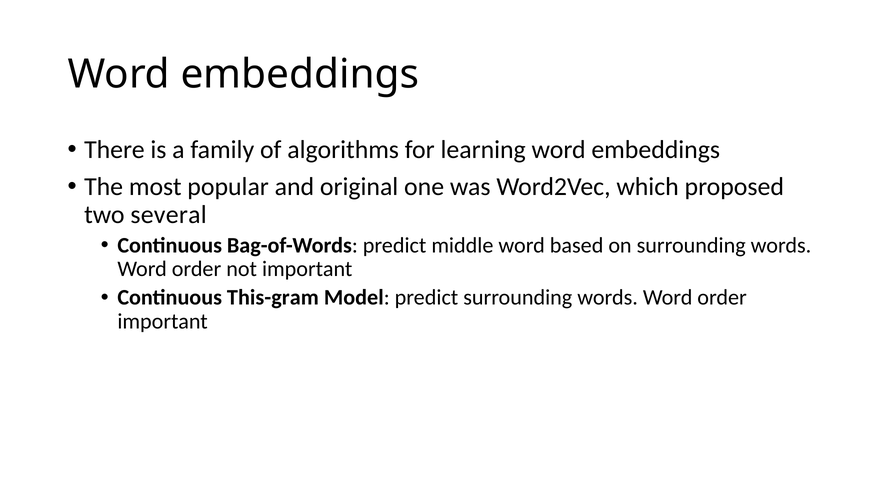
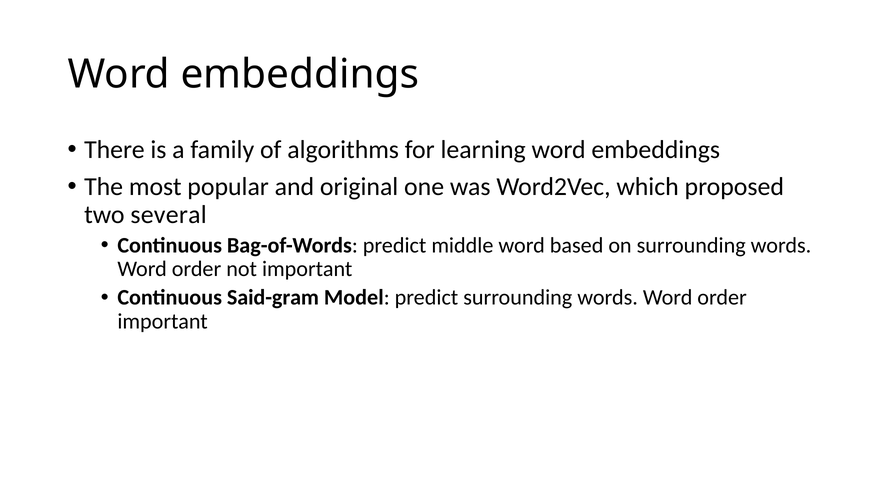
This-gram: This-gram -> Said-gram
